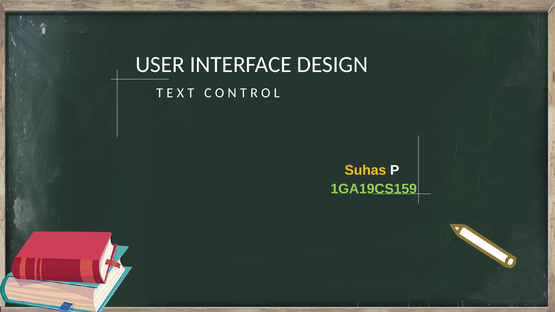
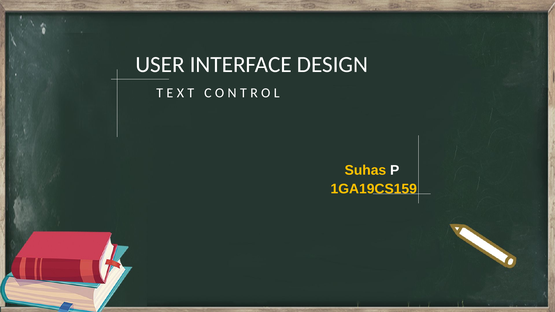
1GA19CS159 colour: light green -> yellow
